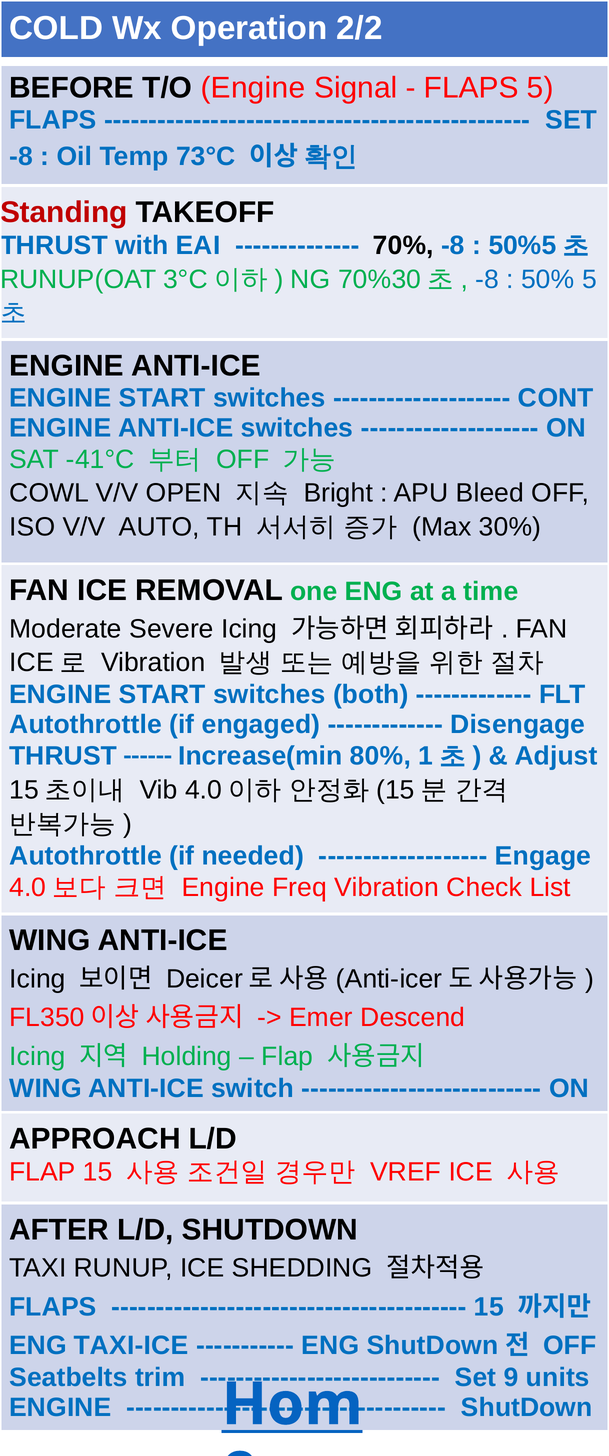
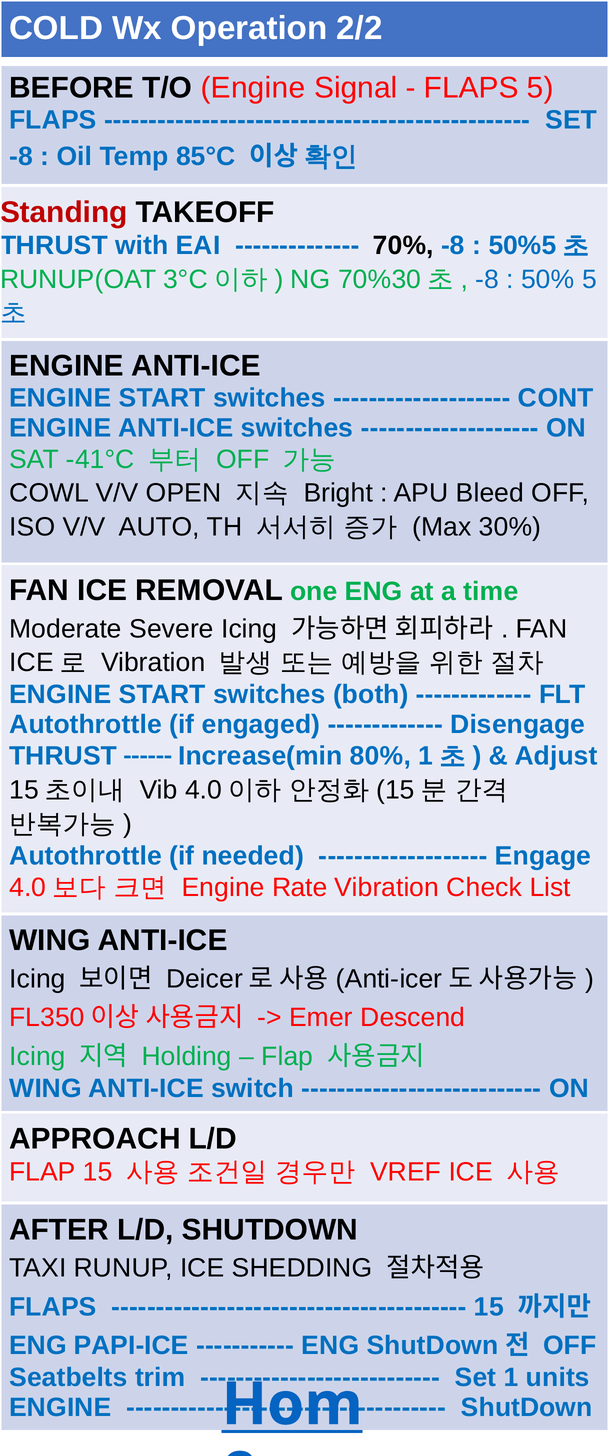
73°C: 73°C -> 85°C
Freq: Freq -> Rate
TAXI-ICE: TAXI-ICE -> PAPI-ICE
9: 9 -> 1
